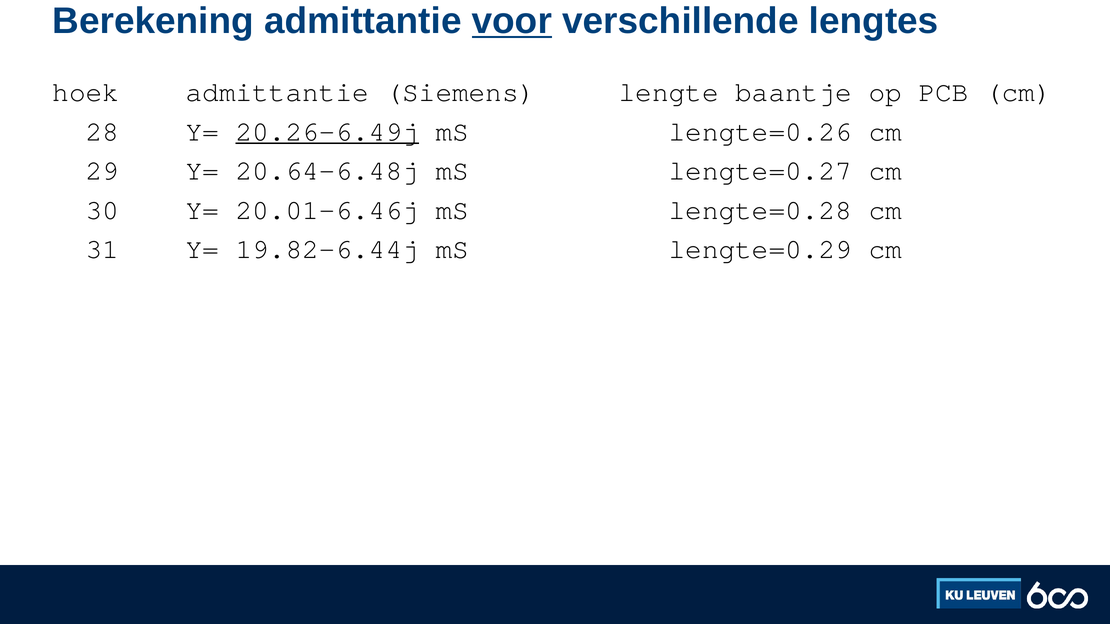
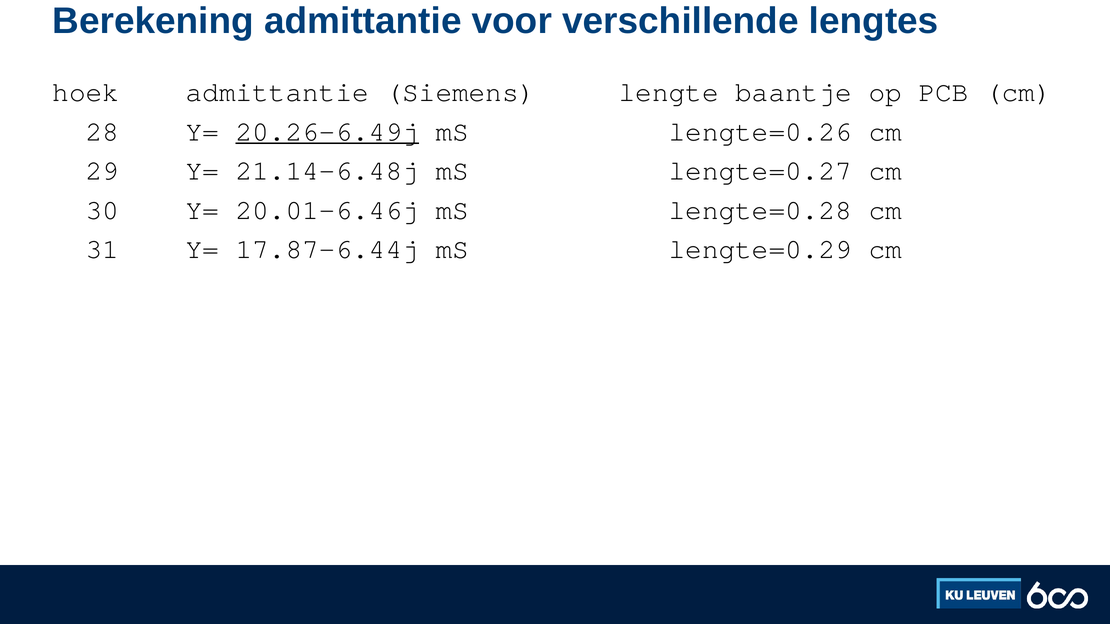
voor underline: present -> none
20.64-6.48j: 20.64-6.48j -> 21.14-6.48j
19.82-6.44j: 19.82-6.44j -> 17.87-6.44j
